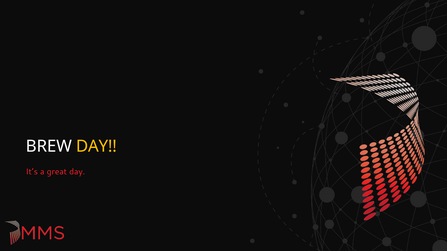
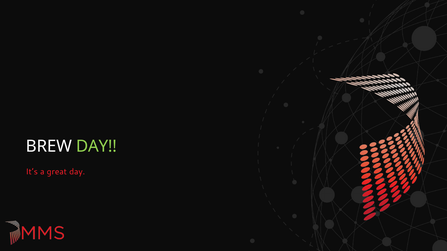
DAY at (96, 147) colour: yellow -> light green
